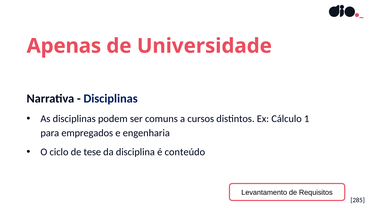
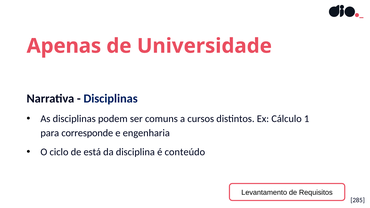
empregados: empregados -> corresponde
tese: tese -> está
